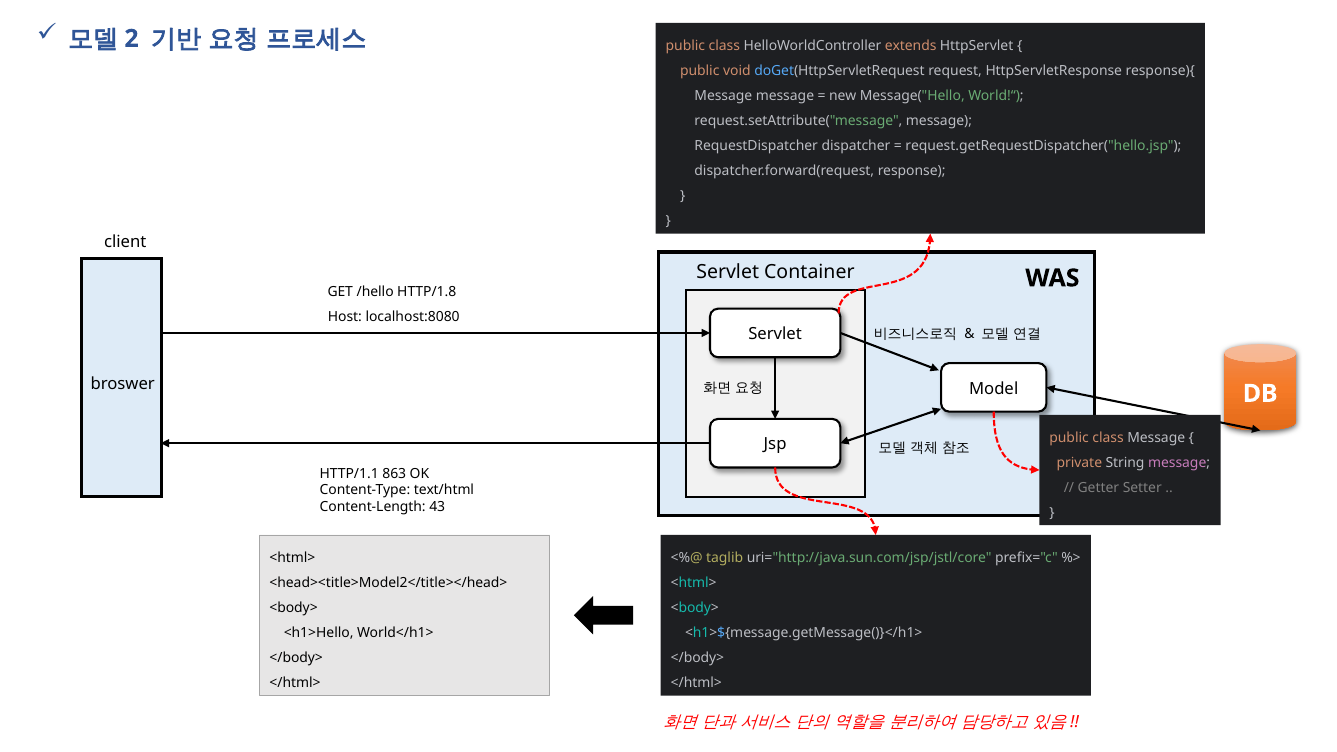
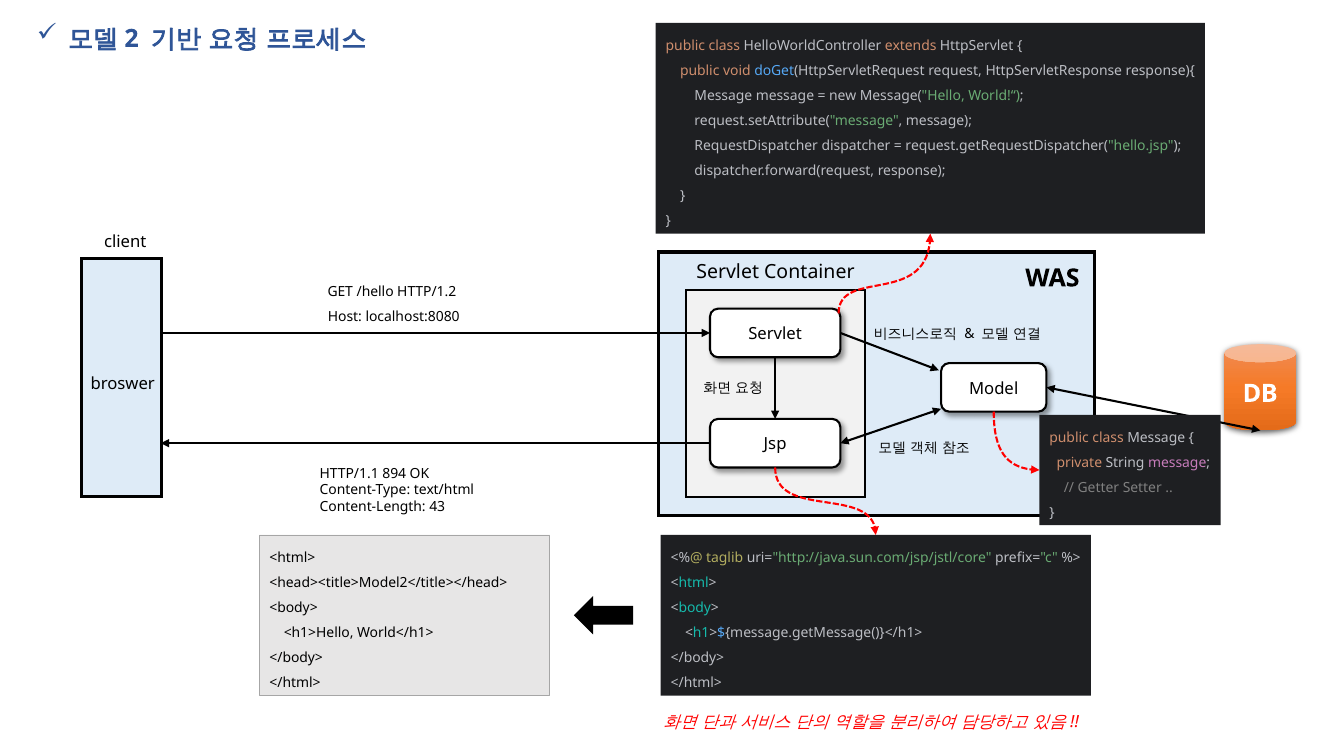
HTTP/1.8: HTTP/1.8 -> HTTP/1.2
863: 863 -> 894
